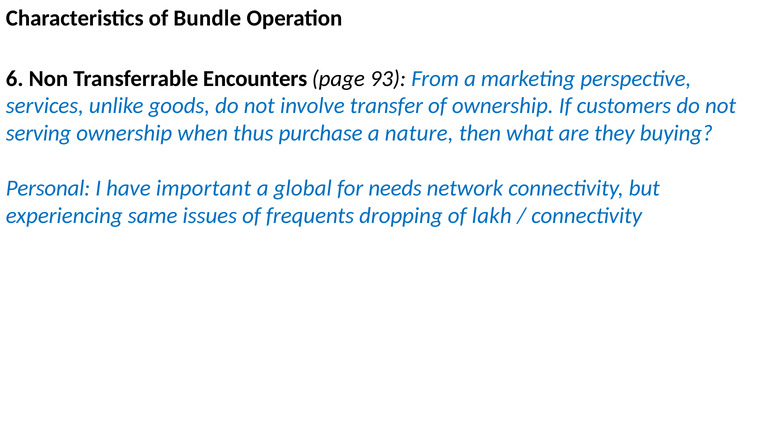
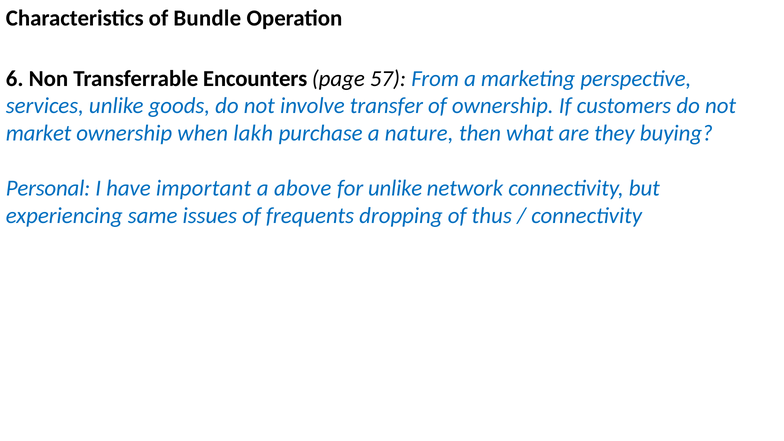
93: 93 -> 57
serving: serving -> market
thus: thus -> lakh
global: global -> above
for needs: needs -> unlike
lakh: lakh -> thus
